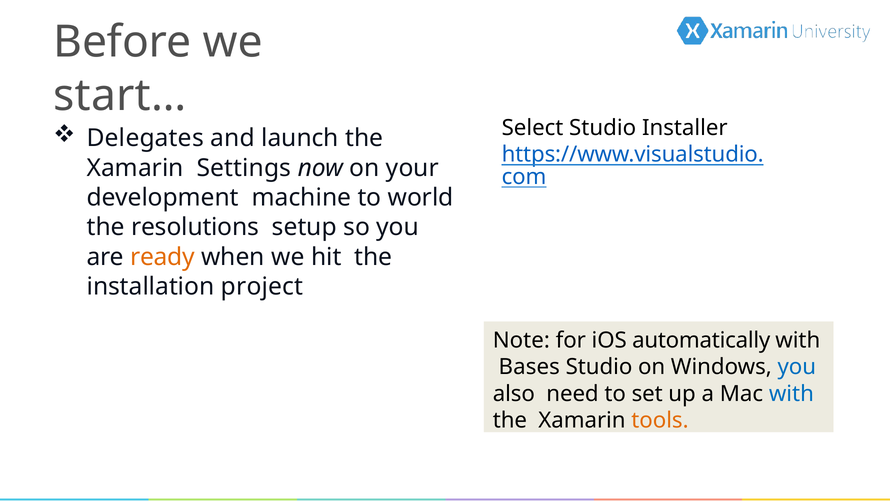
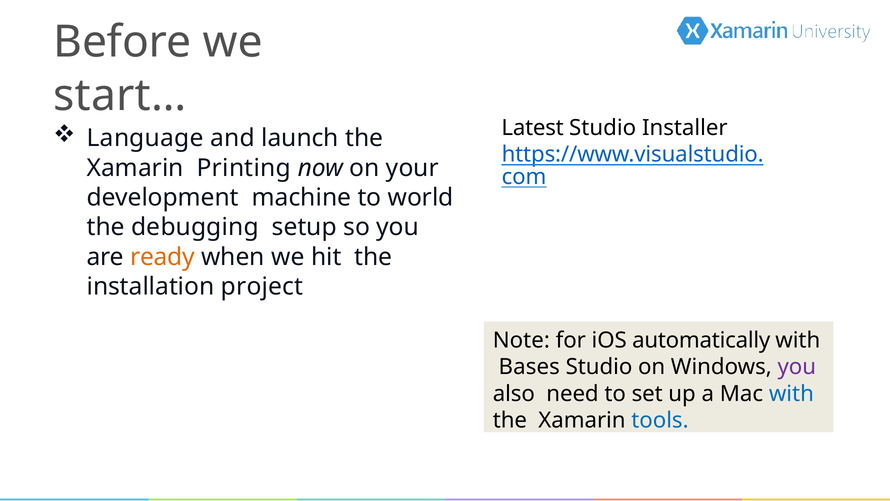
Select: Select -> Latest
Delegates: Delegates -> Language
Settings: Settings -> Printing
resolutions: resolutions -> debugging
you at (797, 367) colour: blue -> purple
tools colour: orange -> blue
